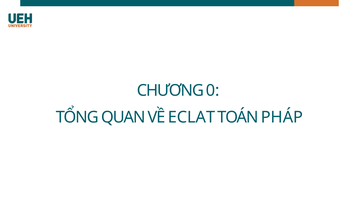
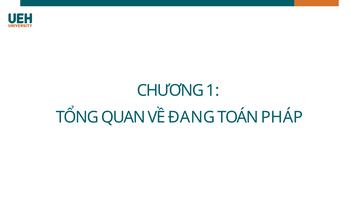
0: 0 -> 1
ECLAT: ECLAT -> ĐANG
